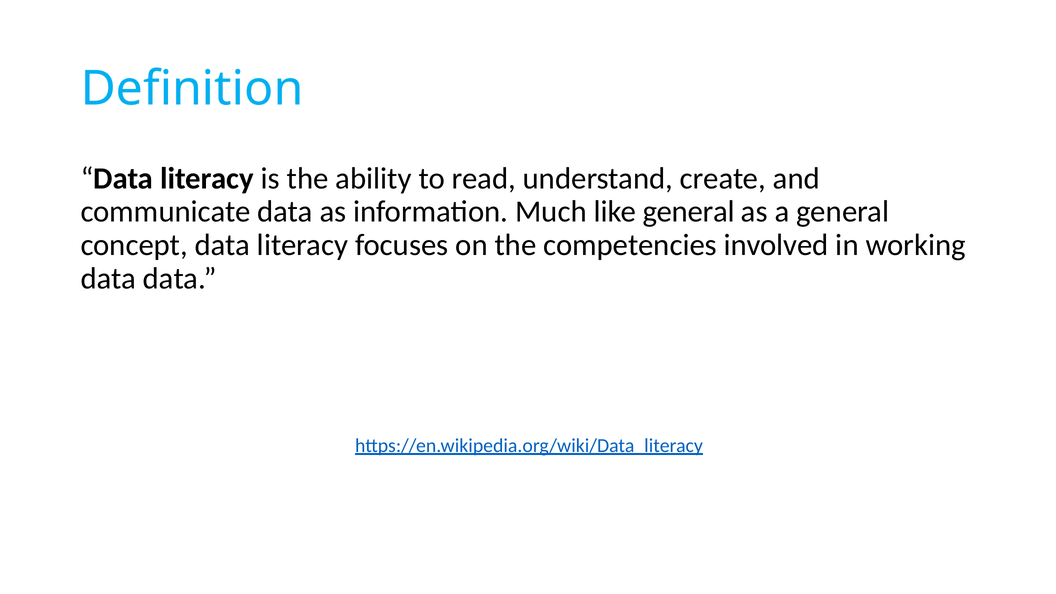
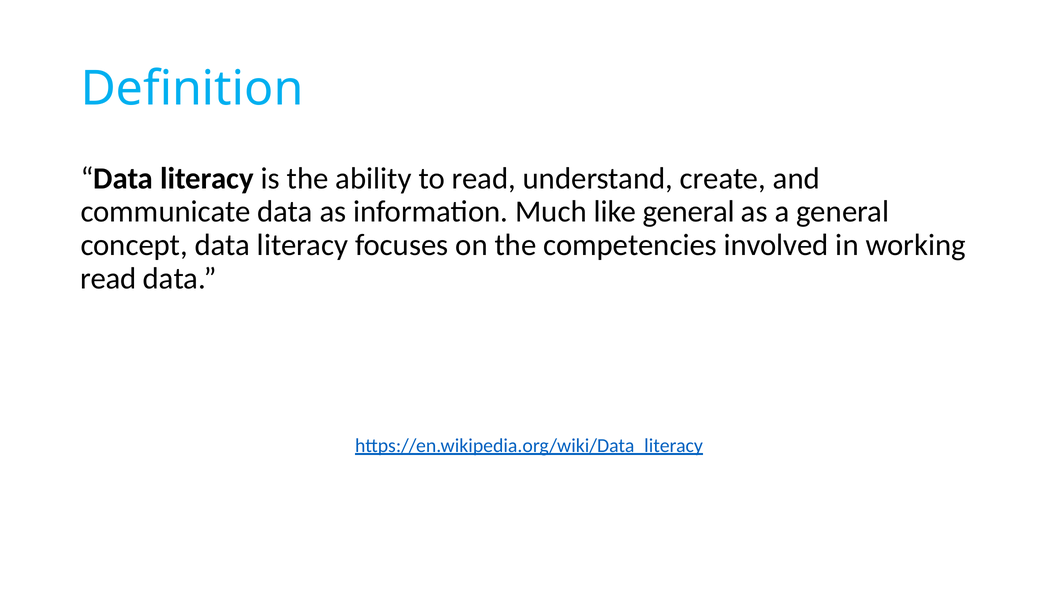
data at (108, 278): data -> read
